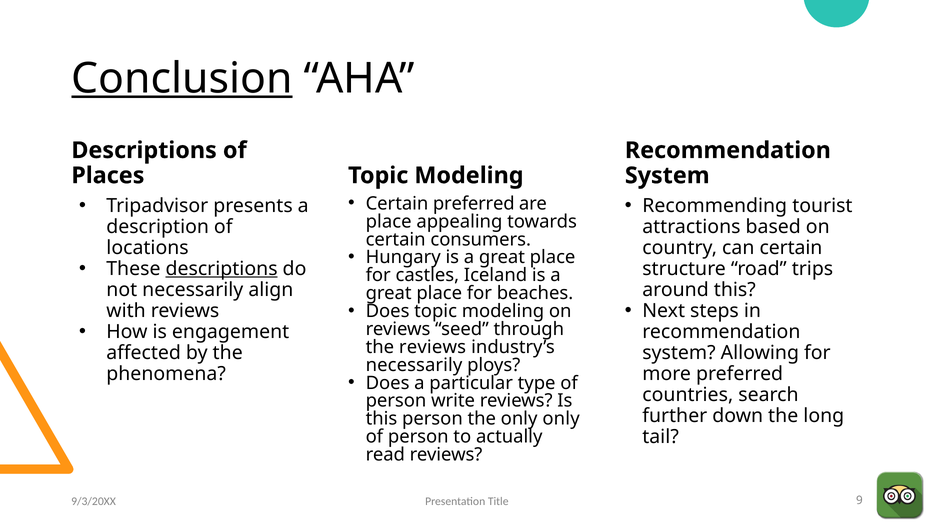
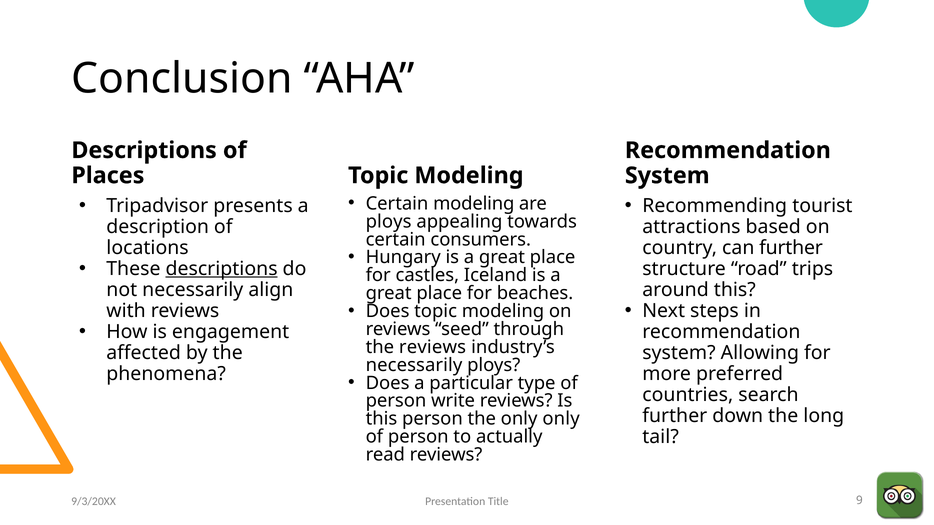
Conclusion underline: present -> none
Certain preferred: preferred -> modeling
place at (389, 222): place -> ploys
can certain: certain -> further
